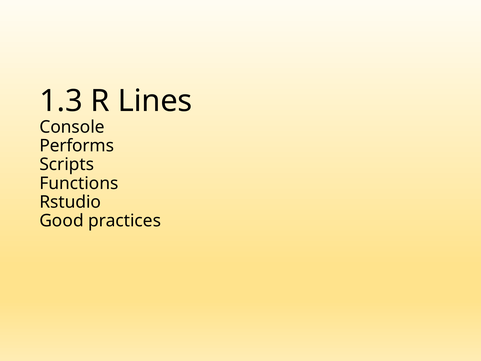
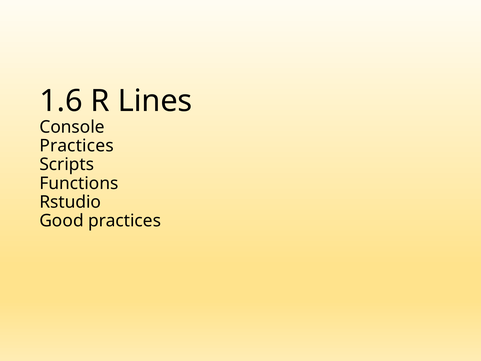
1.3: 1.3 -> 1.6
Performs at (77, 146): Performs -> Practices
